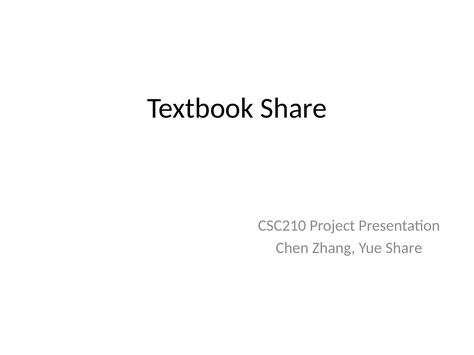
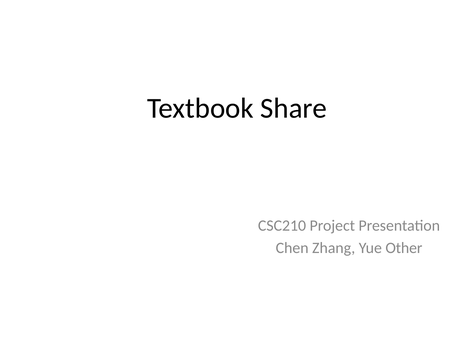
Yue Share: Share -> Other
